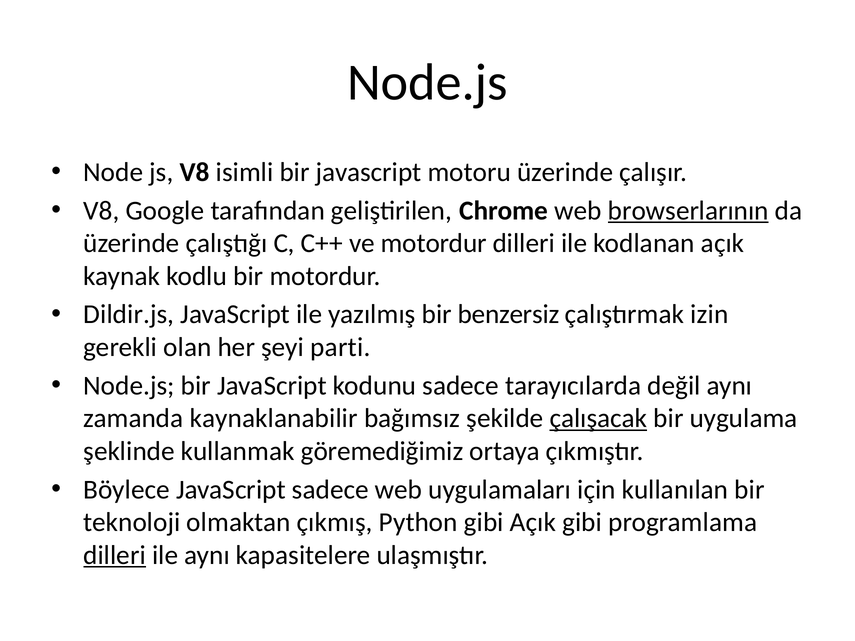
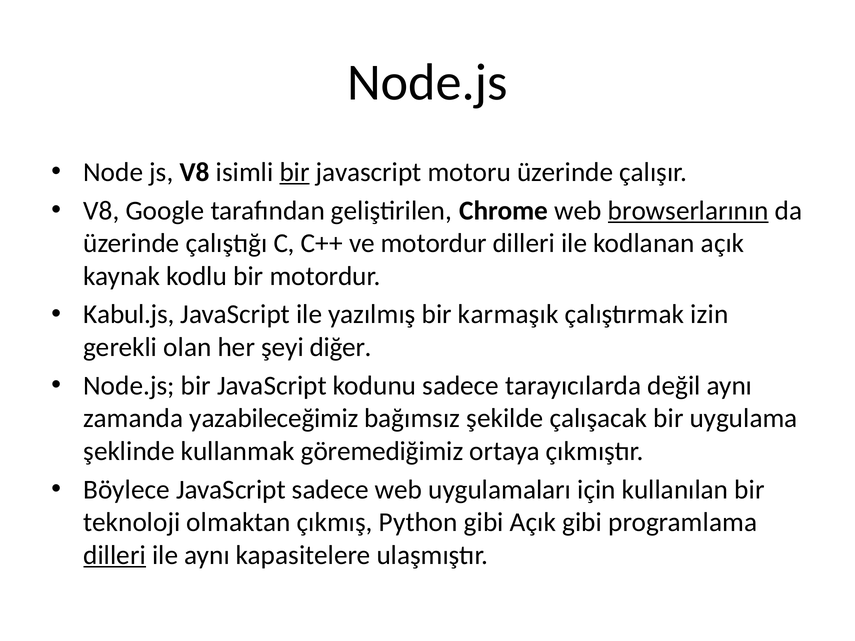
bir at (295, 172) underline: none -> present
Dildir.js: Dildir.js -> Kabul.js
benzersiz: benzersiz -> karmaşık
parti: parti -> diğer
kaynaklanabilir: kaynaklanabilir -> yazabileceğimiz
çalışacak underline: present -> none
